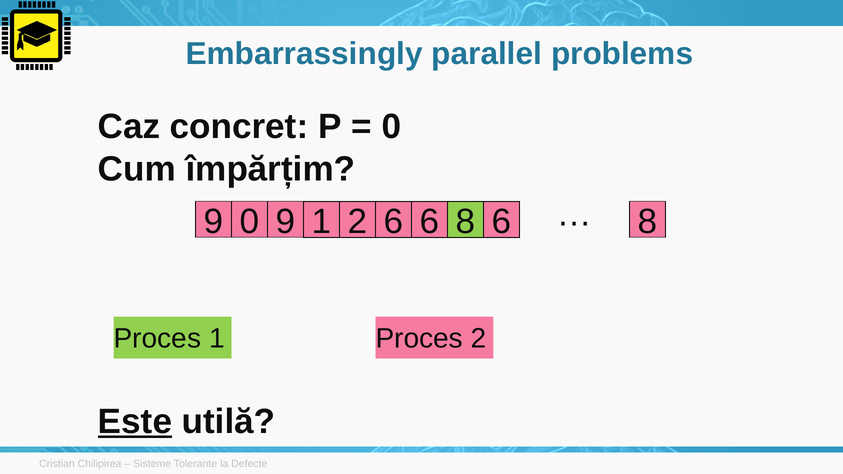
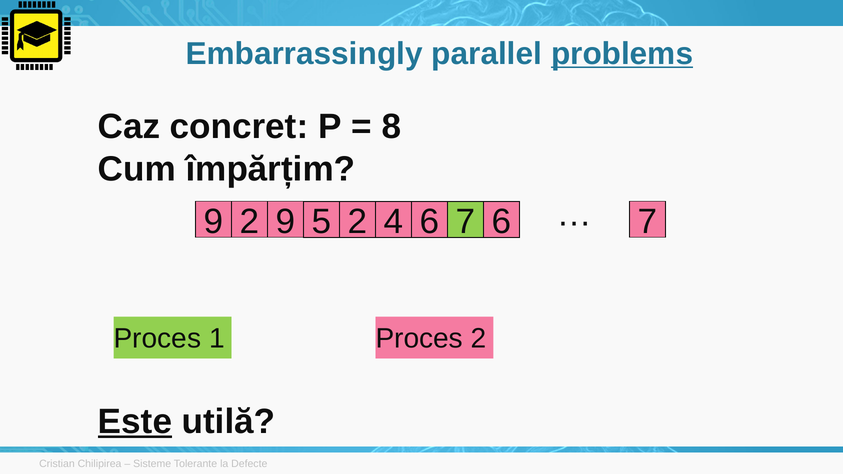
problems underline: none -> present
0 at (391, 127): 0 -> 8
9 0: 0 -> 2
9 1: 1 -> 5
2 6: 6 -> 4
8 at (466, 222): 8 -> 7
8 at (647, 222): 8 -> 7
